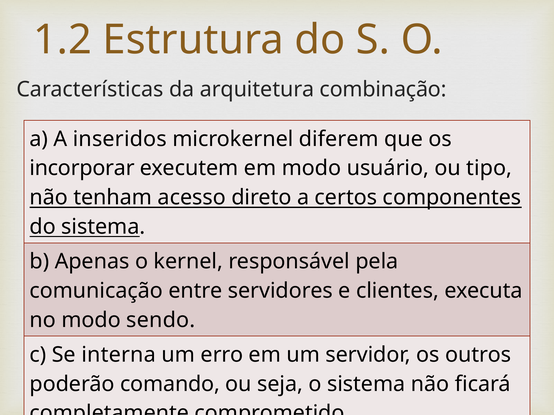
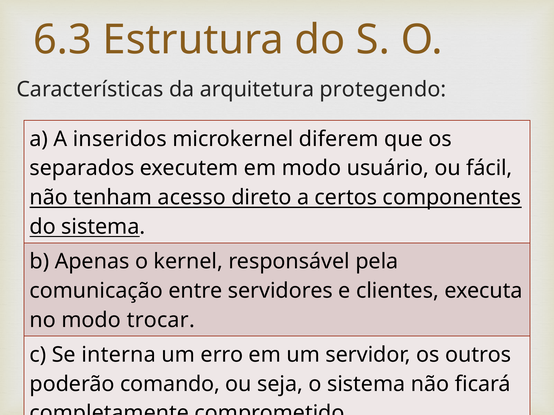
1.2: 1.2 -> 6.3
combinação: combinação -> protegendo
incorporar: incorporar -> separados
tipo: tipo -> fácil
sendo: sendo -> trocar
